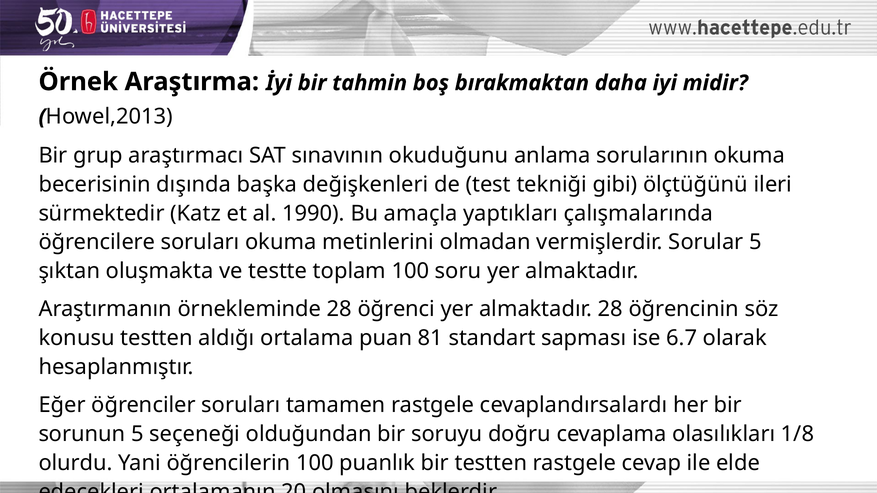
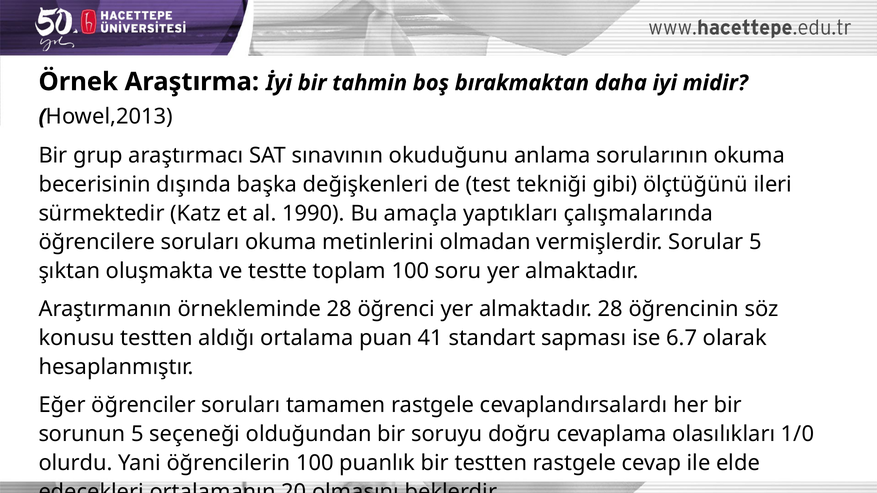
81: 81 -> 41
1/8: 1/8 -> 1/0
